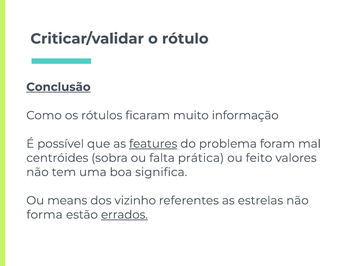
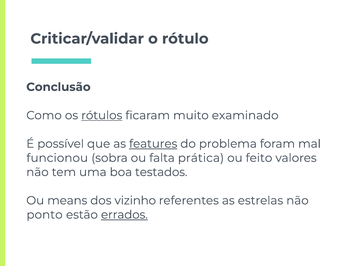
Conclusão underline: present -> none
rótulos underline: none -> present
informação: informação -> examinado
centróides: centróides -> funcionou
significa: significa -> testados
forma: forma -> ponto
